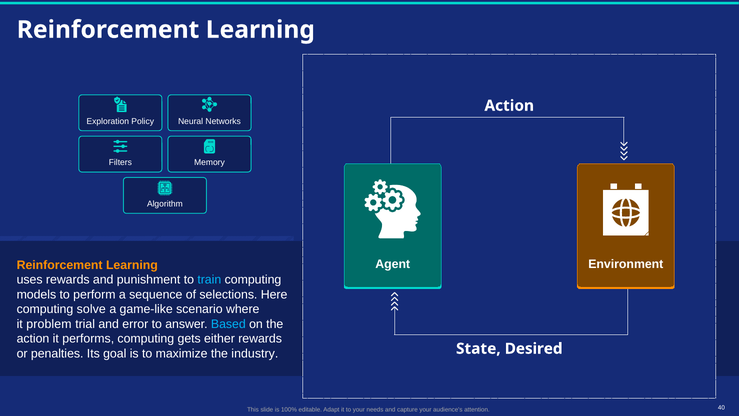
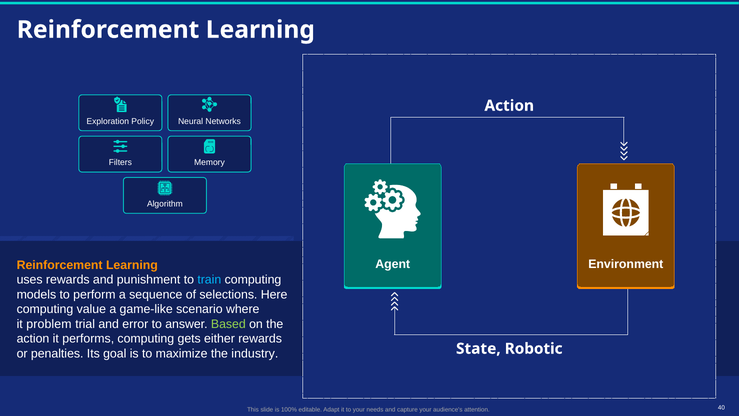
solve: solve -> value
Based colour: light blue -> light green
Desired: Desired -> Robotic
